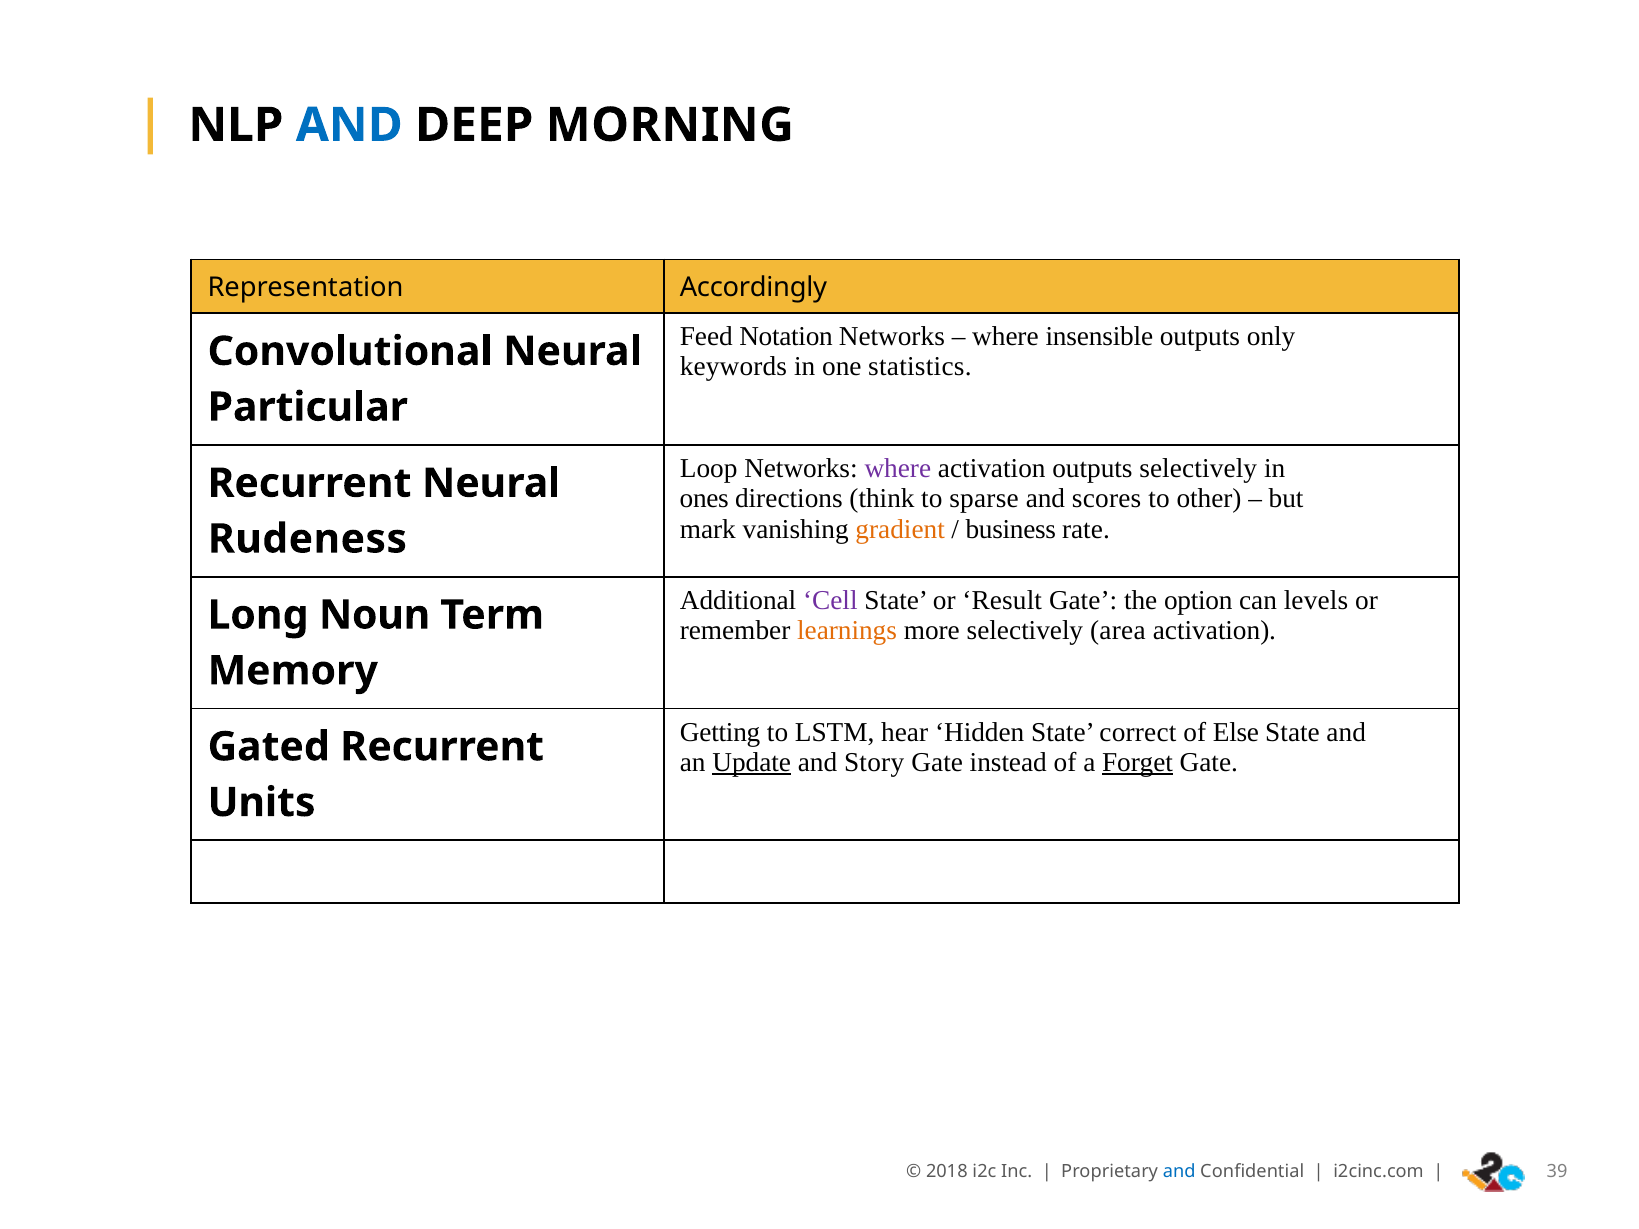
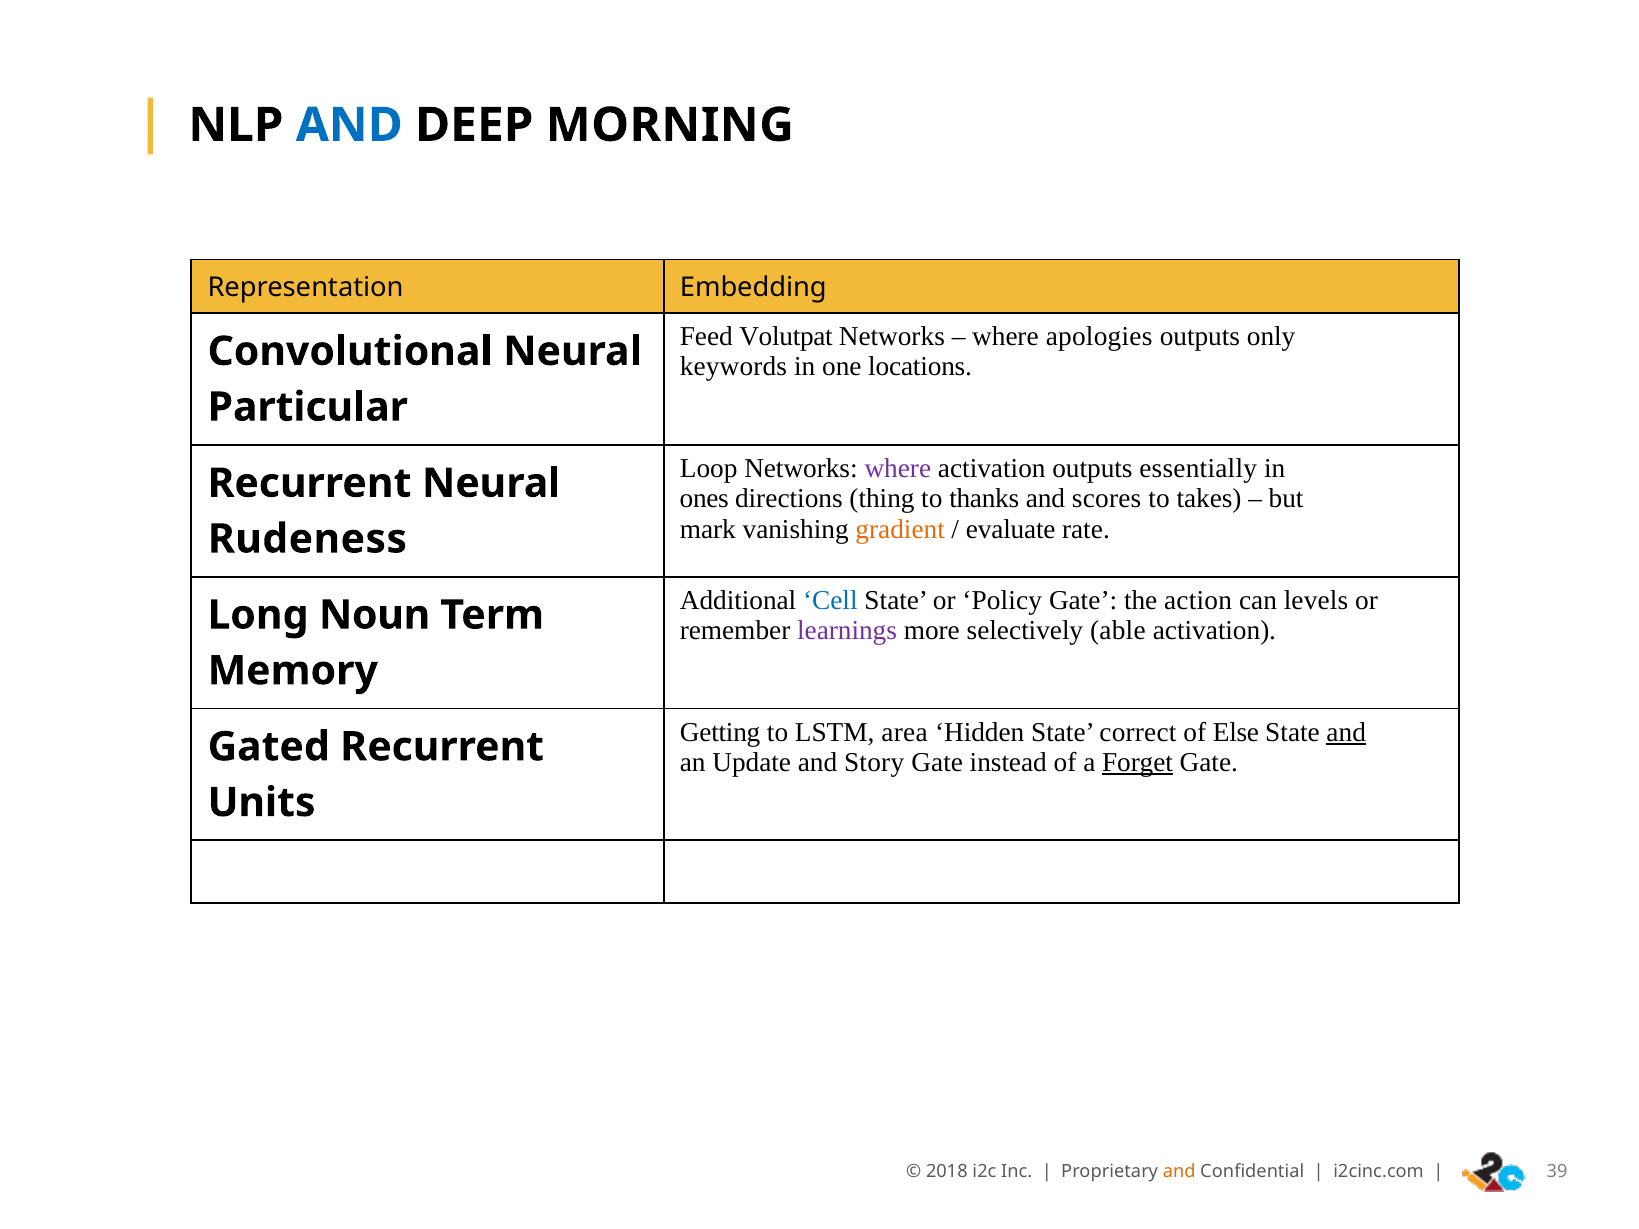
Accordingly: Accordingly -> Embedding
Notation: Notation -> Volutpat
insensible: insensible -> apologies
statistics: statistics -> locations
outputs selectively: selectively -> essentially
think: think -> thing
sparse: sparse -> thanks
other: other -> takes
business: business -> evaluate
Cell colour: purple -> blue
Result: Result -> Policy
option: option -> action
learnings colour: orange -> purple
area: area -> able
hear: hear -> area
and at (1346, 732) underline: none -> present
Update underline: present -> none
and at (1179, 1172) colour: blue -> orange
